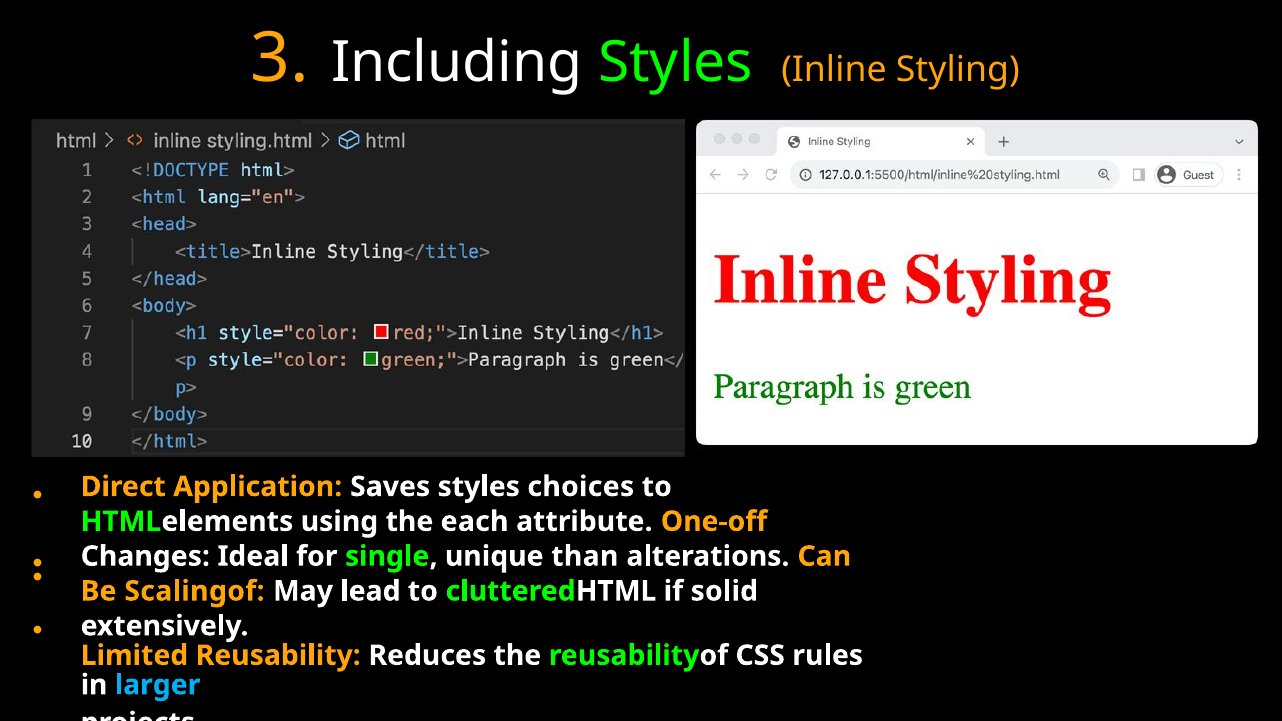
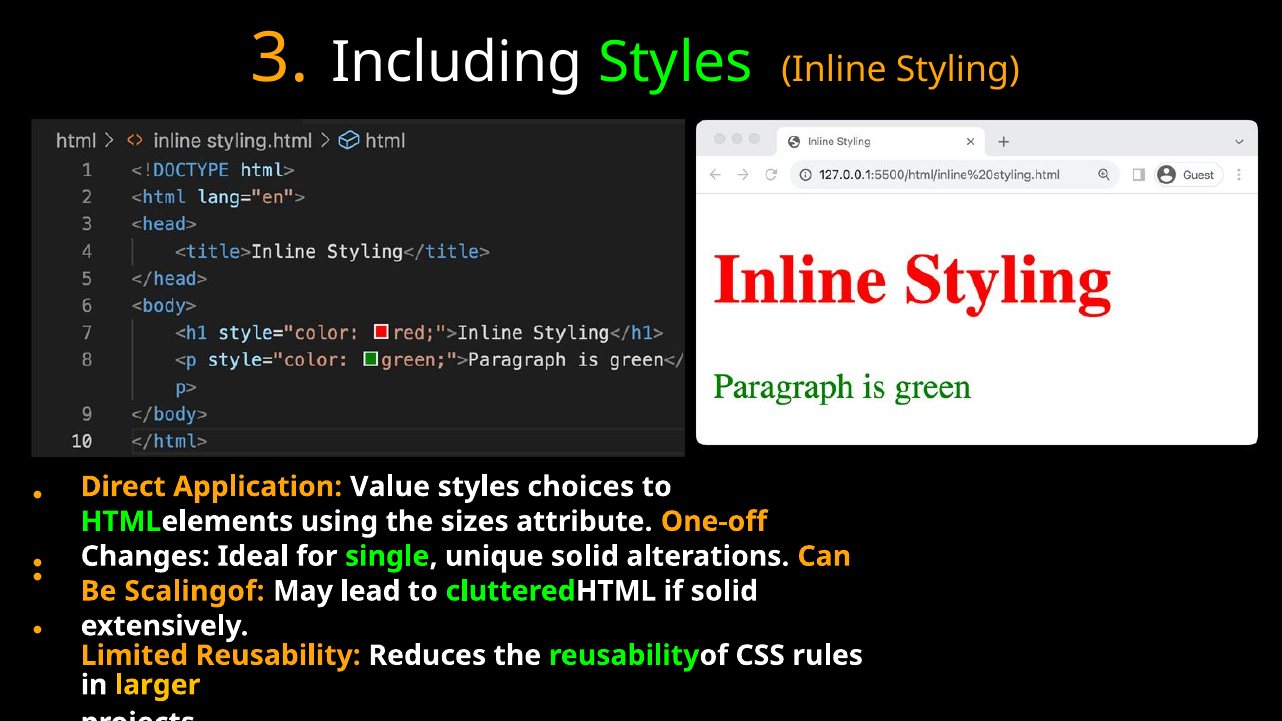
Saves: Saves -> Value
each: each -> sizes
unique than: than -> solid
larger colour: light blue -> yellow
